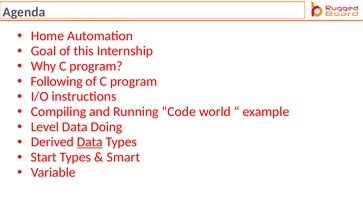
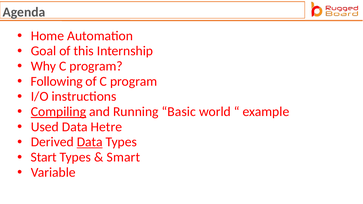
Compiling underline: none -> present
Code: Code -> Basic
Level: Level -> Used
Doing: Doing -> Hetre
